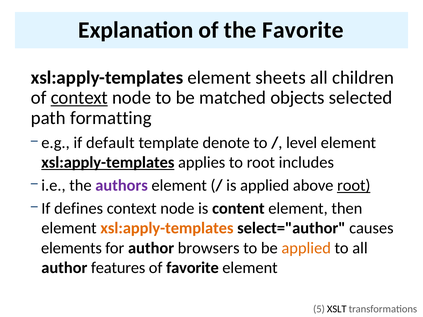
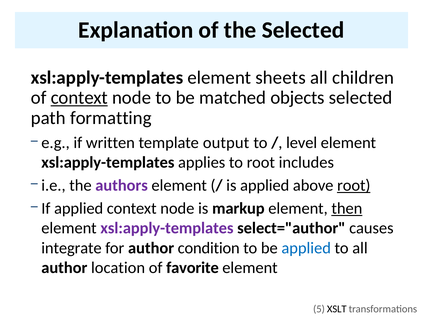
the Favorite: Favorite -> Selected
default: default -> written
denote: denote -> output
xsl:apply-templates at (108, 163) underline: present -> none
If defines: defines -> applied
content: content -> markup
then underline: none -> present
xsl:apply-templates at (167, 228) colour: orange -> purple
elements: elements -> integrate
browsers: browsers -> condition
applied at (306, 248) colour: orange -> blue
features: features -> location
